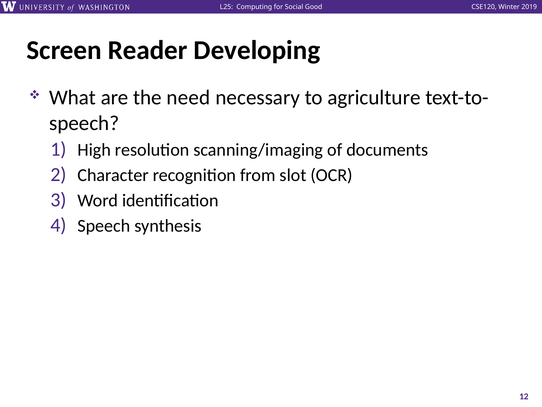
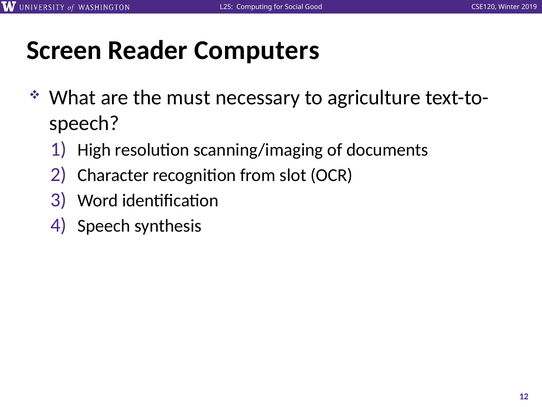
Developing: Developing -> Computers
need: need -> must
